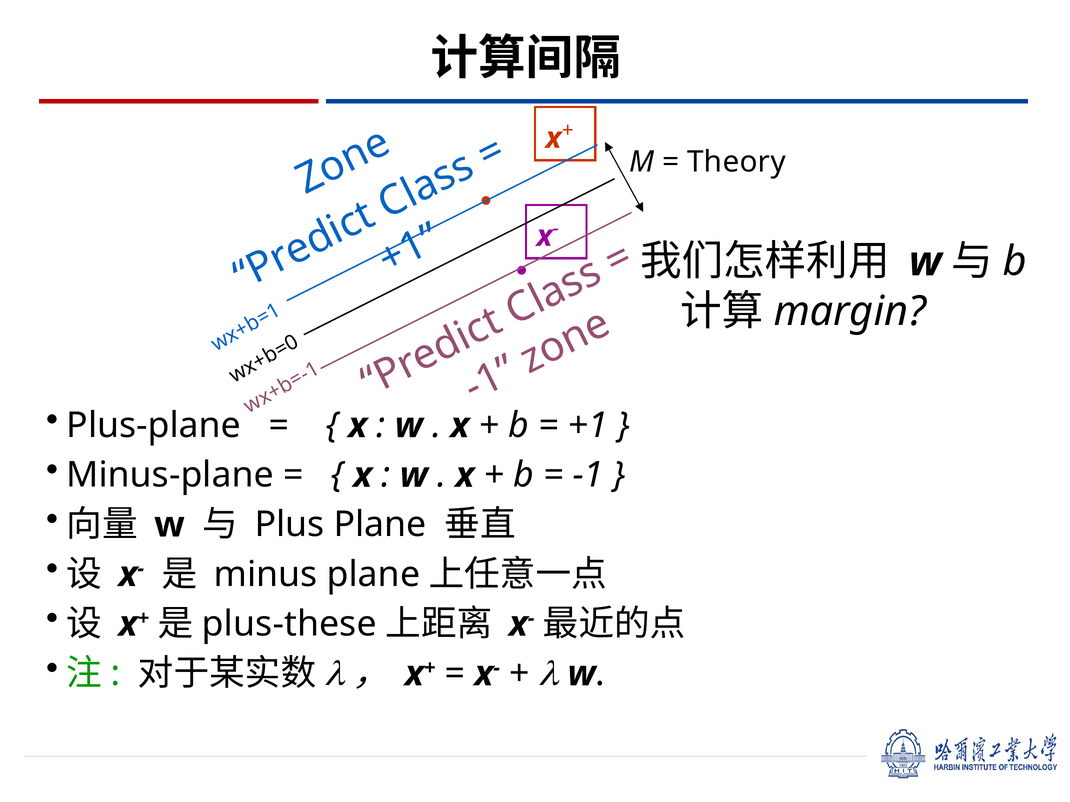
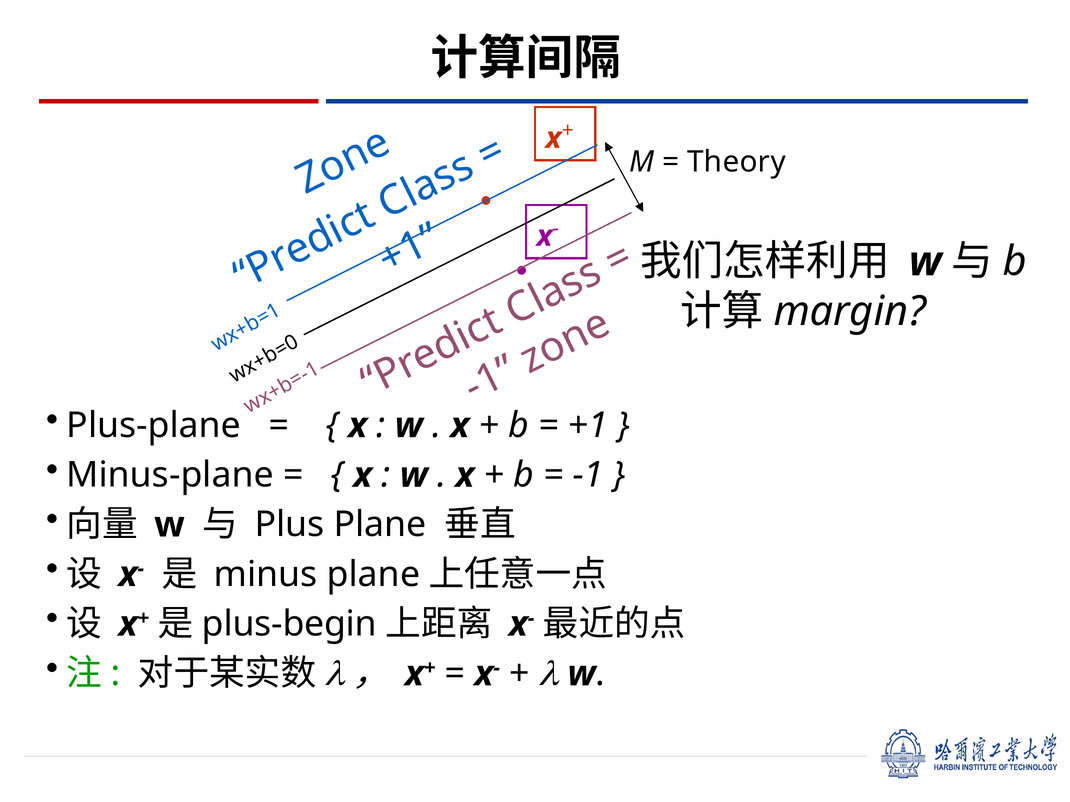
plus-these: plus-these -> plus-begin
